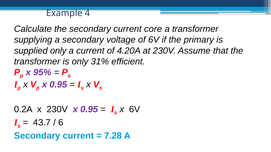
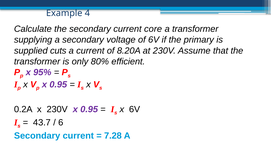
supplied only: only -> cuts
4.20A: 4.20A -> 8.20A
31%: 31% -> 80%
